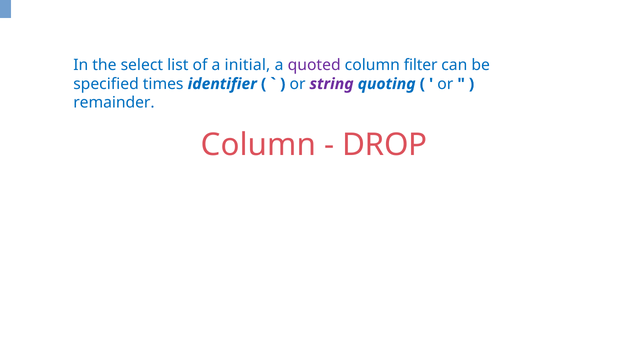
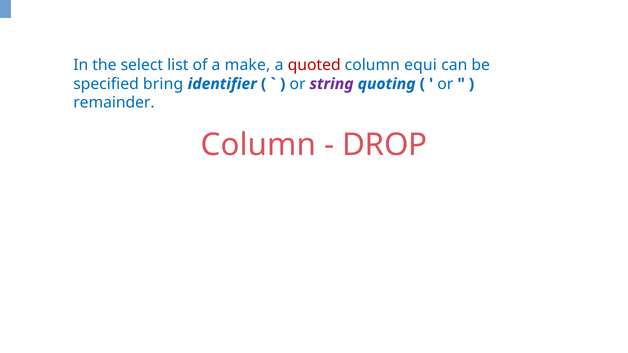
initial: initial -> make
quoted colour: purple -> red
filter: filter -> equi
times: times -> bring
